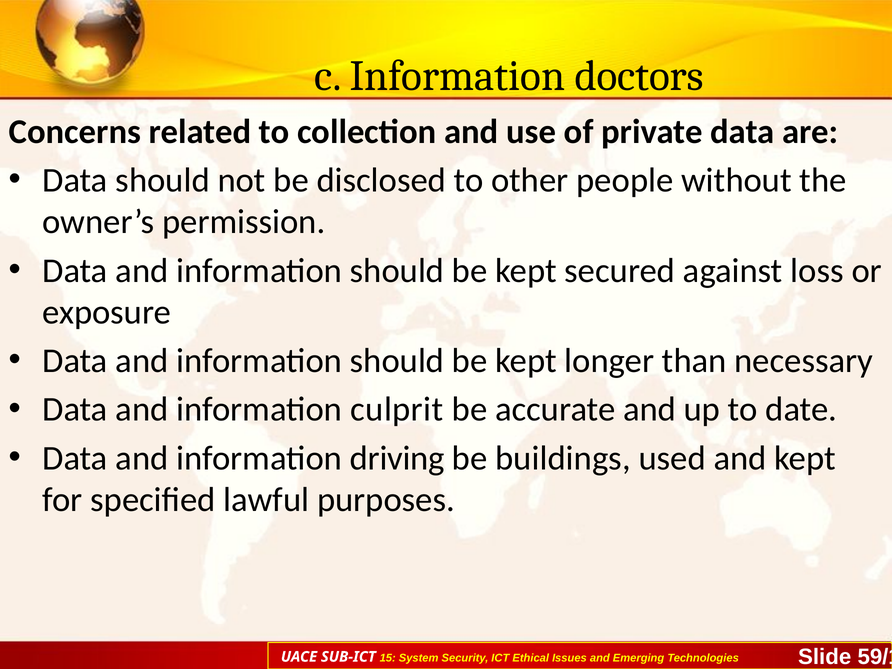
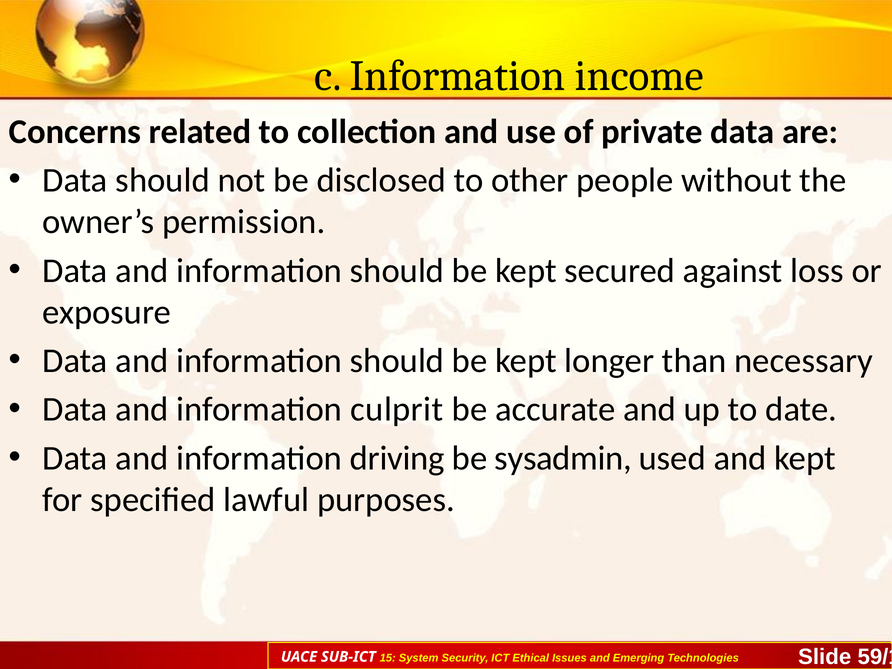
doctors: doctors -> income
buildings: buildings -> sysadmin
